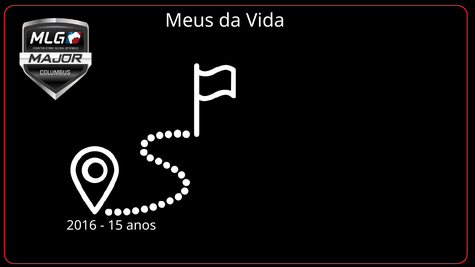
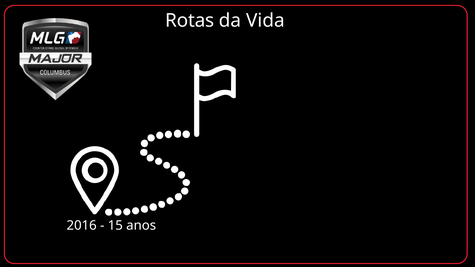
Meus: Meus -> Rotas
